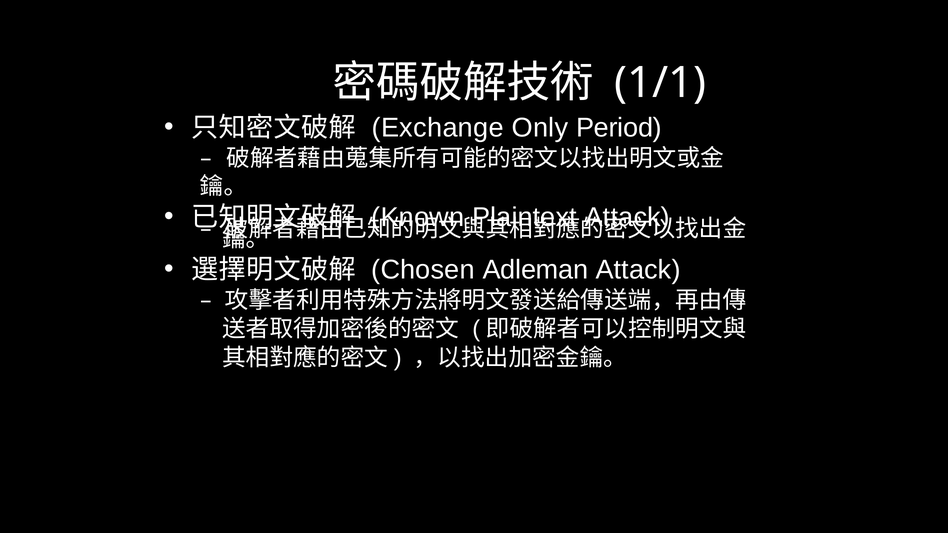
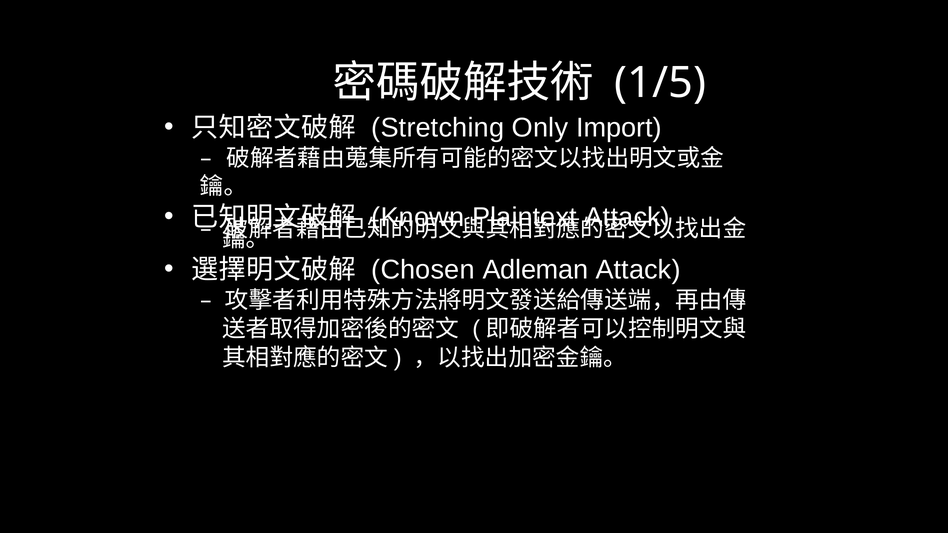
1/1: 1/1 -> 1/5
Exchange: Exchange -> Stretching
Period: Period -> Import
